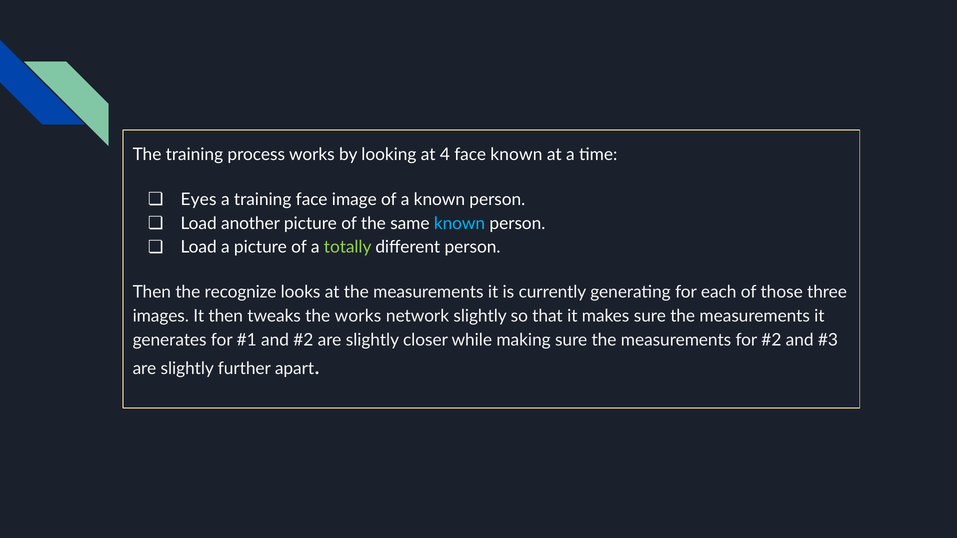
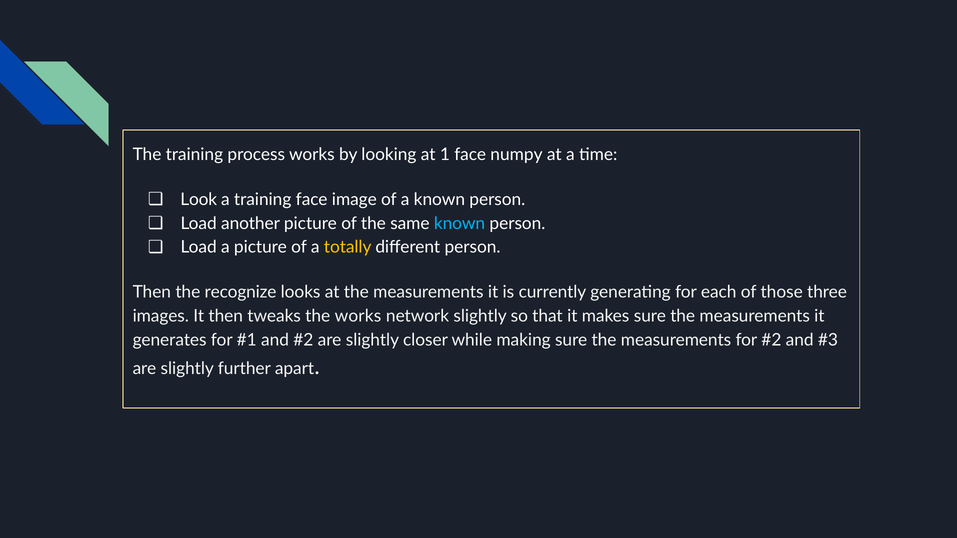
4: 4 -> 1
face known: known -> numpy
Eyes: Eyes -> Look
totally colour: light green -> yellow
